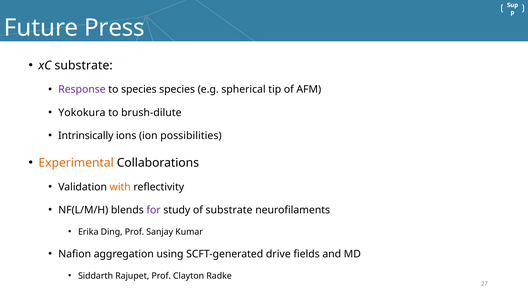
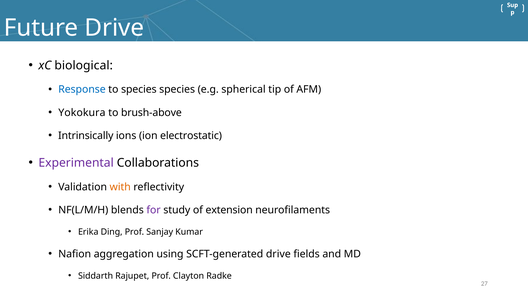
Future Press: Press -> Drive
xC substrate: substrate -> biological
Response colour: purple -> blue
brush-dilute: brush-dilute -> brush-above
possibilities: possibilities -> electrostatic
Experimental colour: orange -> purple
of substrate: substrate -> extension
